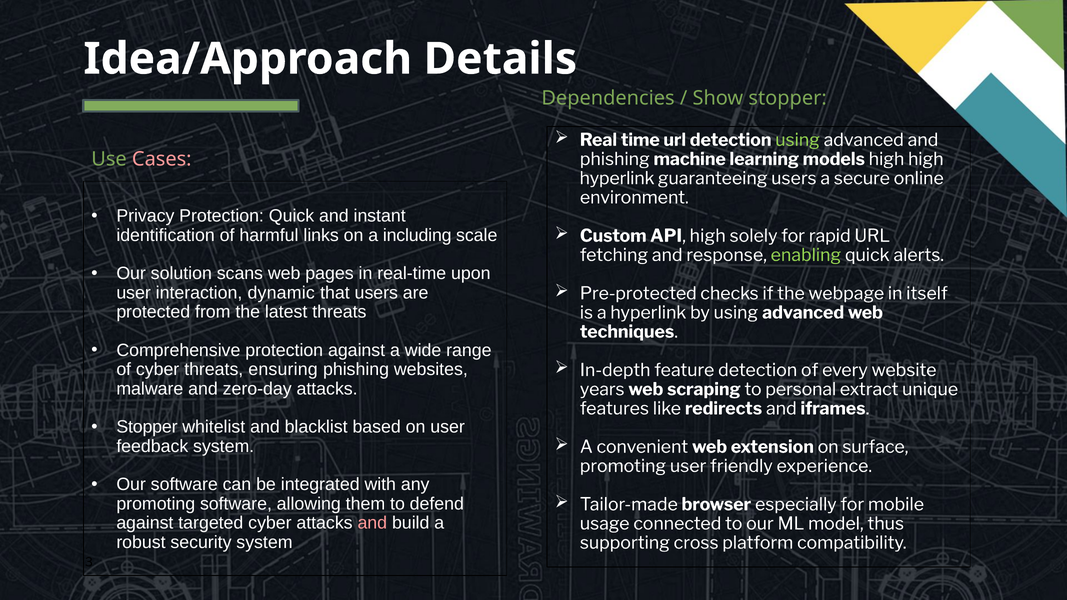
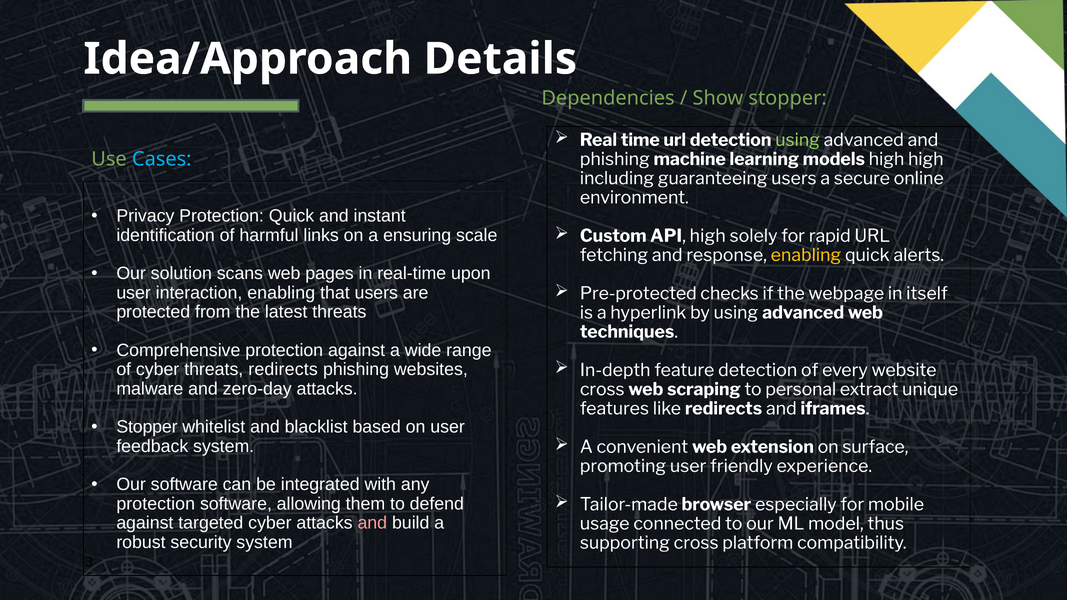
Cases colour: pink -> light blue
hyperlink at (617, 178): hyperlink -> including
including: including -> ensuring
enabling at (806, 255) colour: light green -> yellow
interaction dynamic: dynamic -> enabling
threats ensuring: ensuring -> redirects
years at (602, 389): years -> cross
promoting at (156, 504): promoting -> protection
